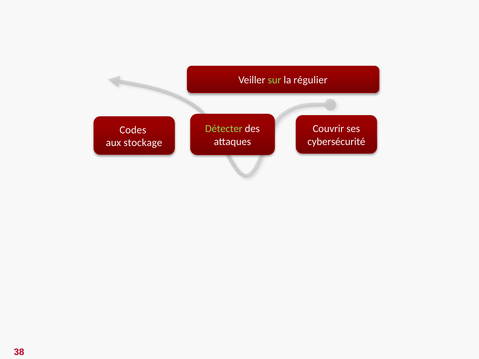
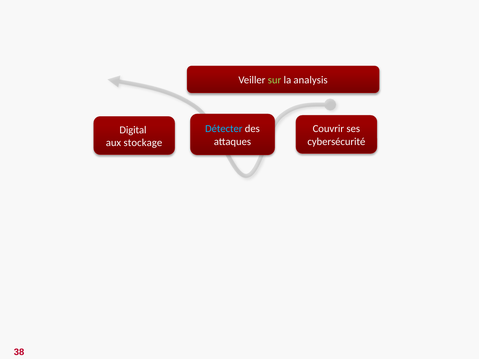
régulier: régulier -> analysis
Détecter colour: light green -> light blue
Codes: Codes -> Digital
